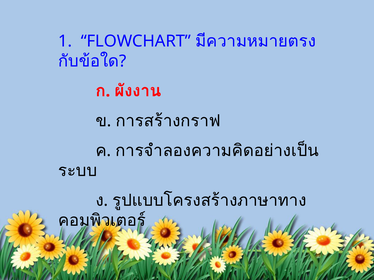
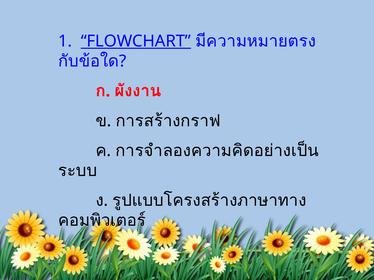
FLOWCHART underline: none -> present
